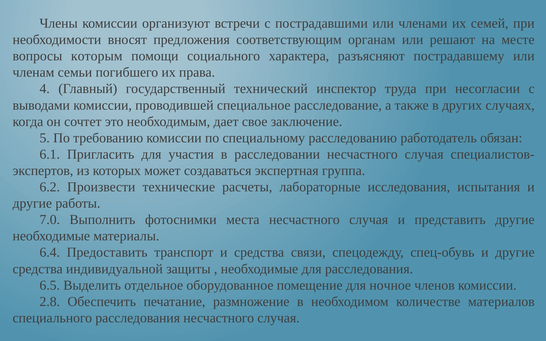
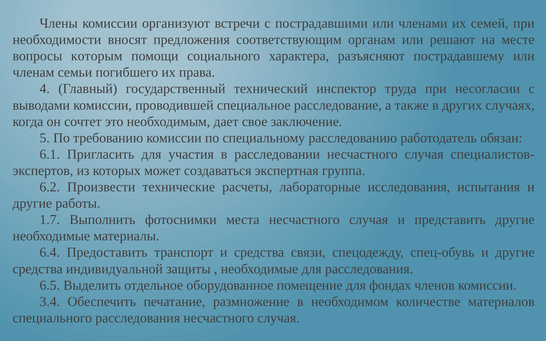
7.0: 7.0 -> 1.7
ночное: ночное -> фондах
2.8: 2.8 -> 3.4
